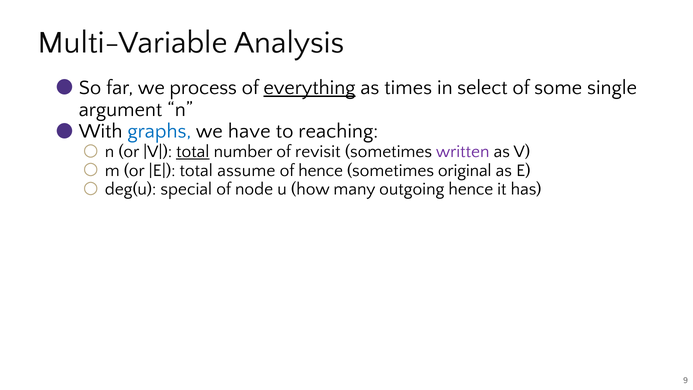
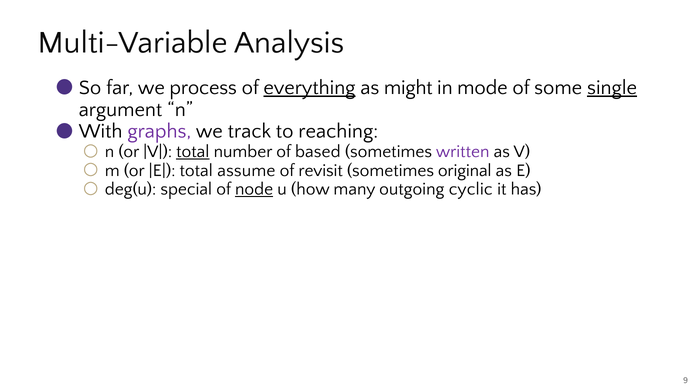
times: times -> might
select: select -> mode
single underline: none -> present
graphs colour: blue -> purple
have: have -> track
revisit: revisit -> based
of hence: hence -> revisit
node underline: none -> present
outgoing hence: hence -> cyclic
